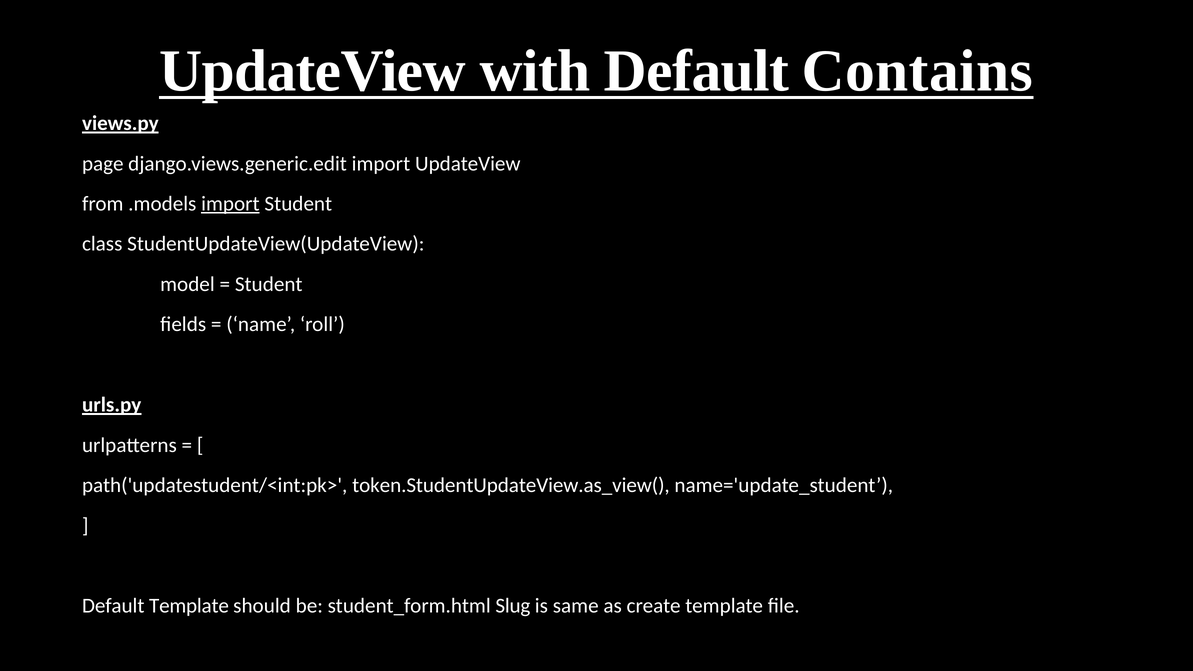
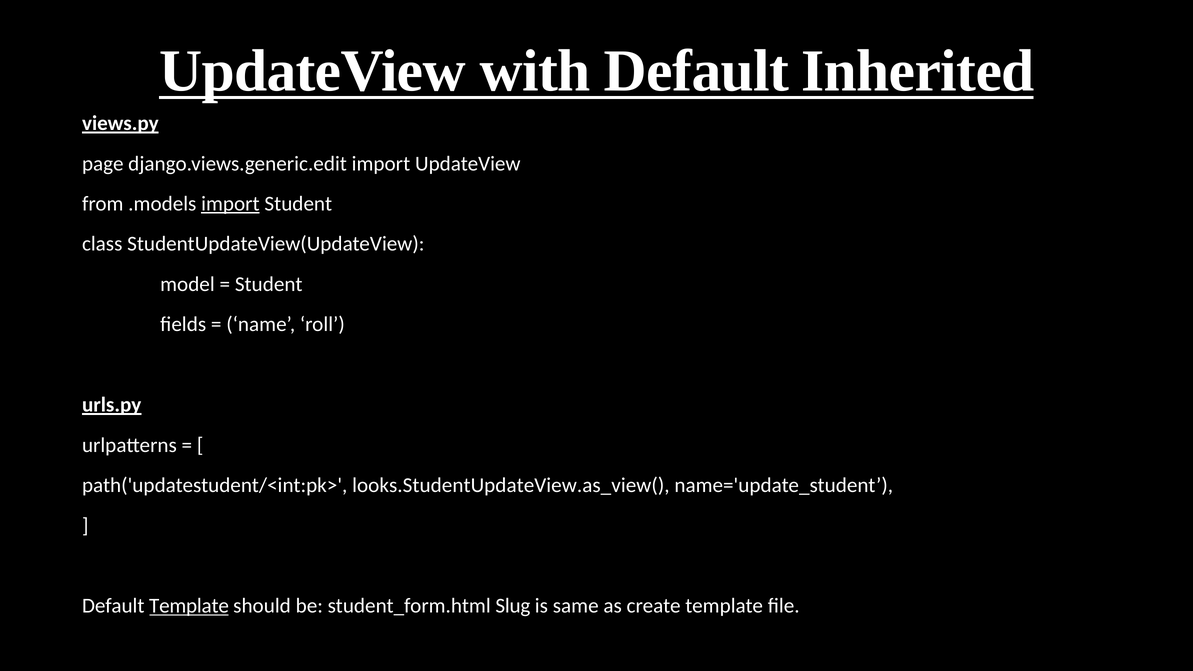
Contains: Contains -> Inherited
token.StudentUpdateView.as_view(: token.StudentUpdateView.as_view( -> looks.StudentUpdateView.as_view(
Template at (189, 606) underline: none -> present
